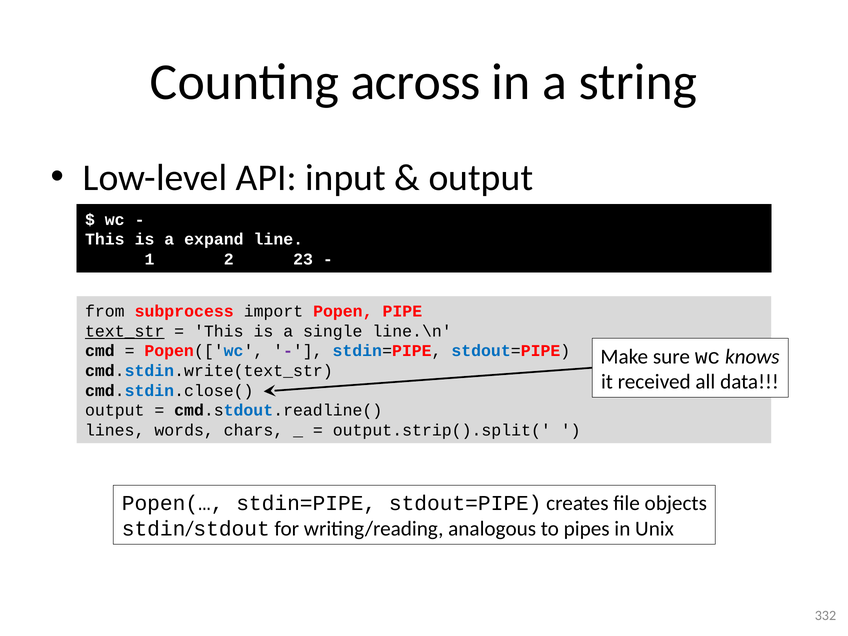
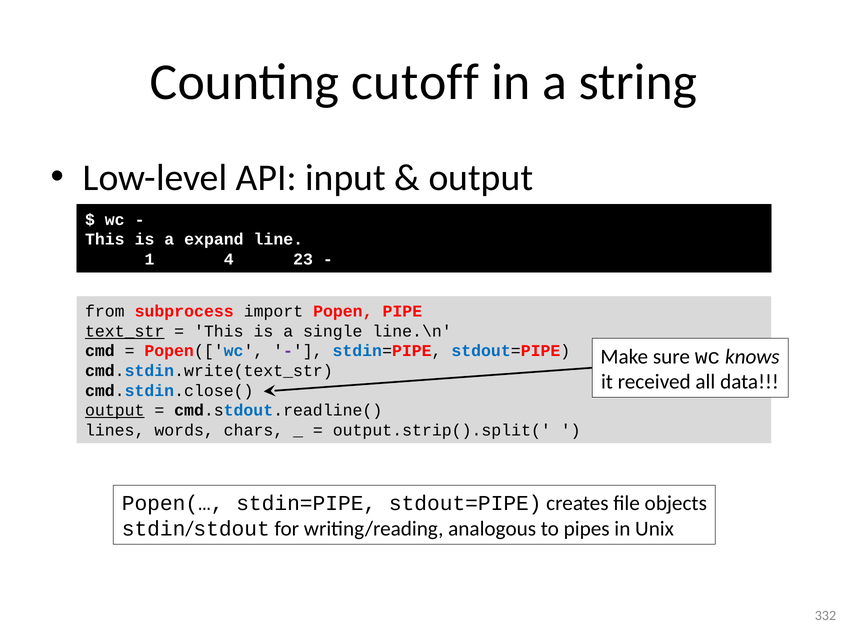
across: across -> cutoff
2: 2 -> 4
output at (115, 410) underline: none -> present
